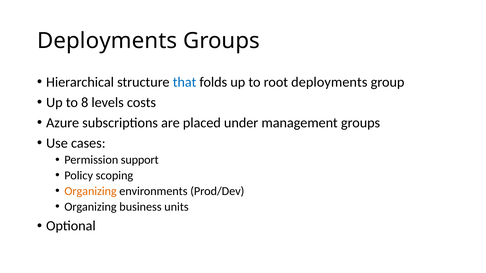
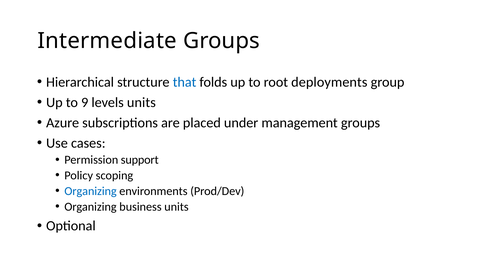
Deployments at (107, 41): Deployments -> Intermediate
8: 8 -> 9
levels costs: costs -> units
Organizing at (91, 191) colour: orange -> blue
